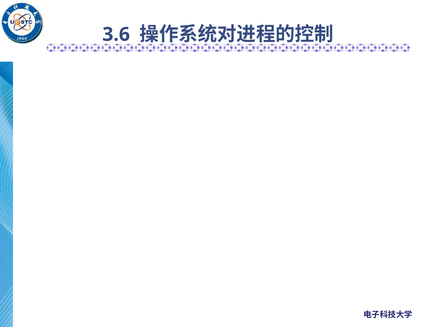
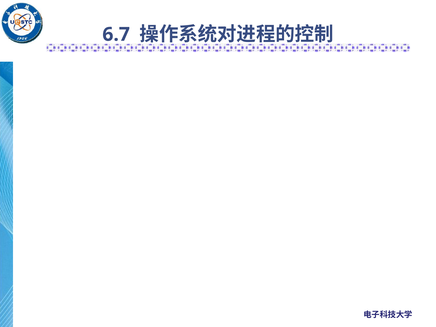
3.6: 3.6 -> 6.7
